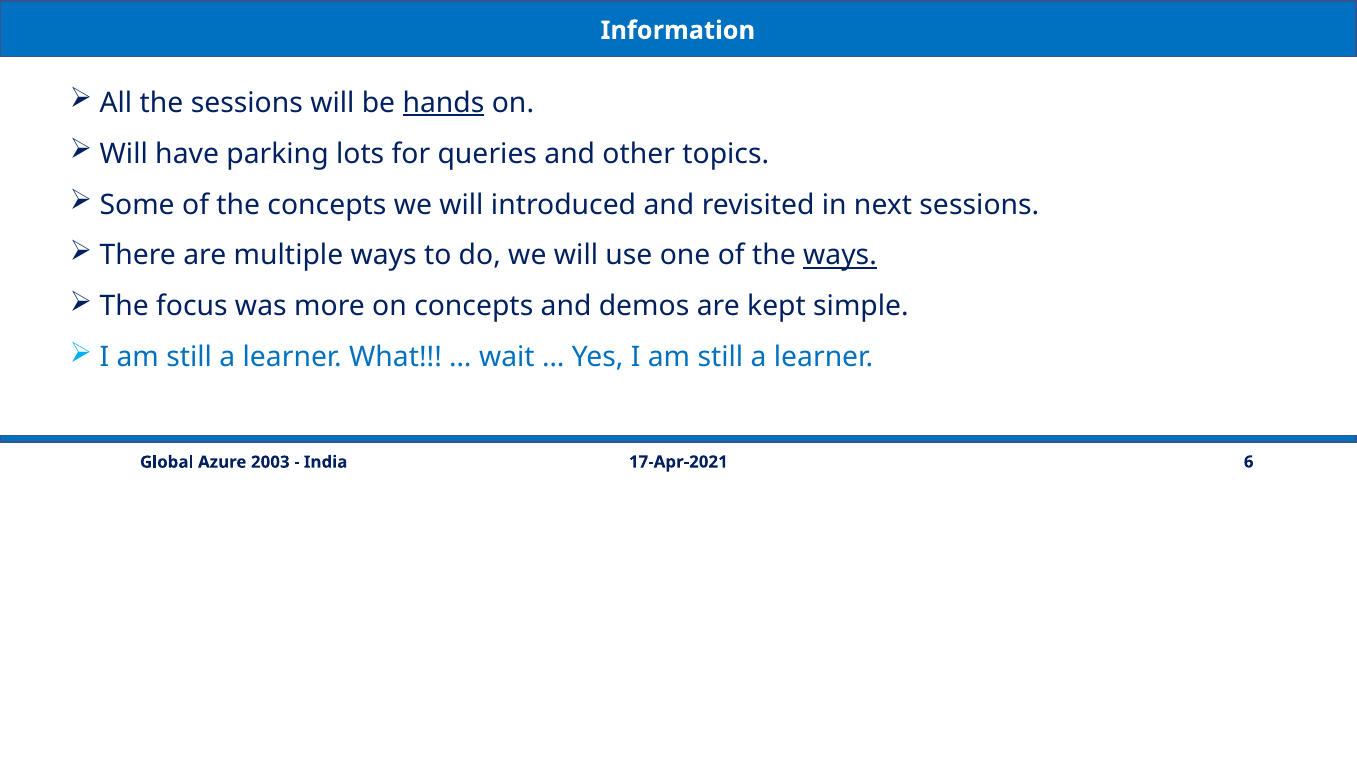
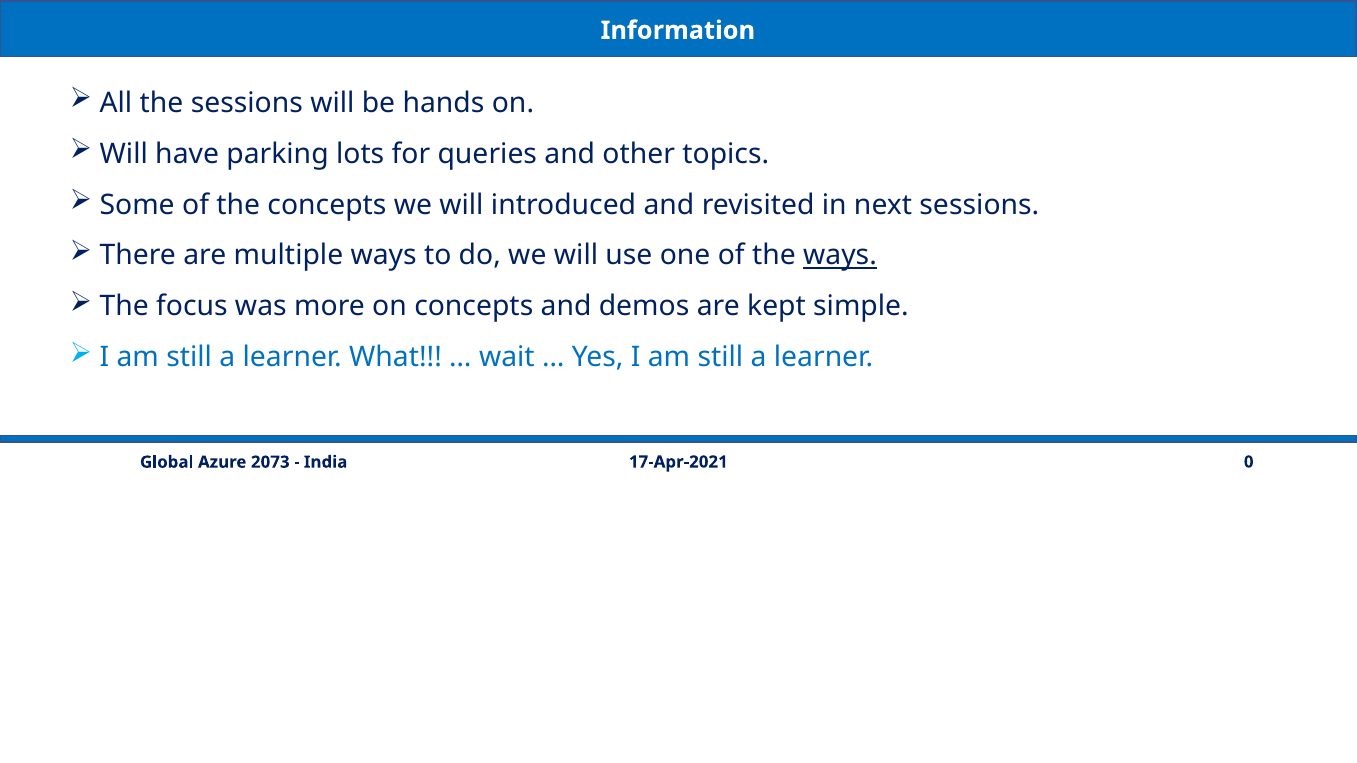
hands underline: present -> none
6: 6 -> 0
2003: 2003 -> 2073
